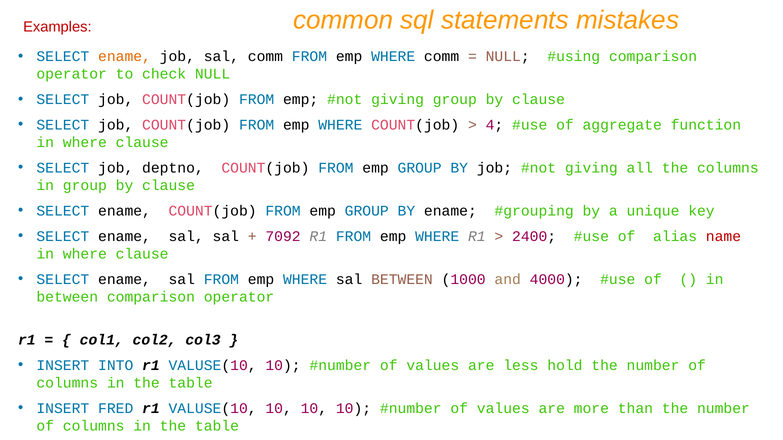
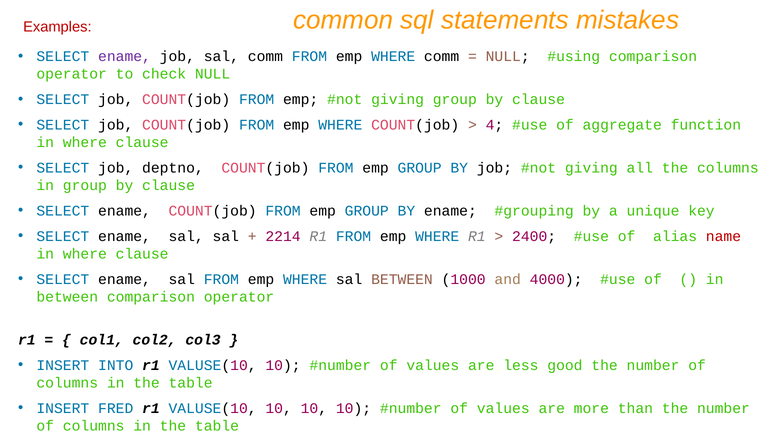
ename at (125, 57) colour: orange -> purple
7092: 7092 -> 2214
hold: hold -> good
